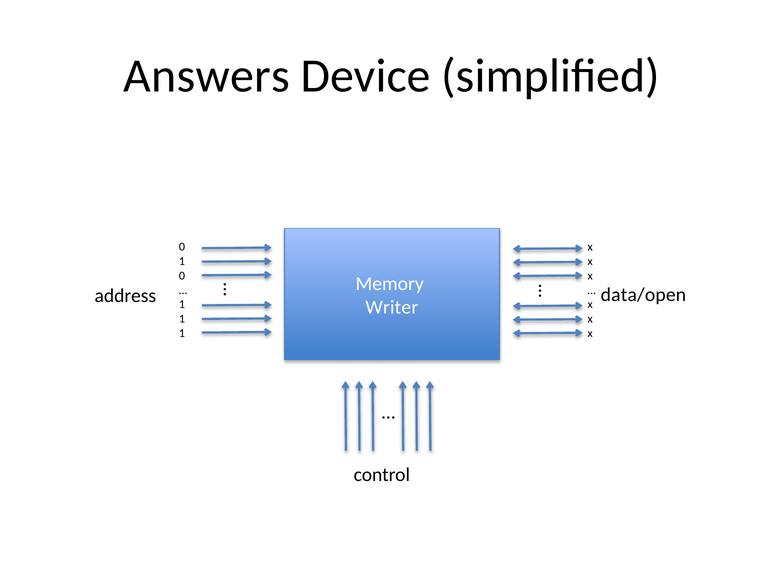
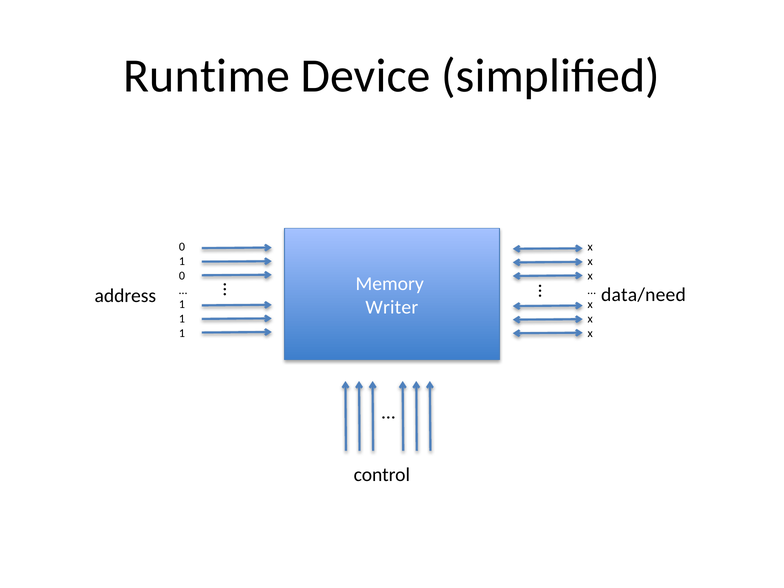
Answers: Answers -> Runtime
data/open: data/open -> data/need
